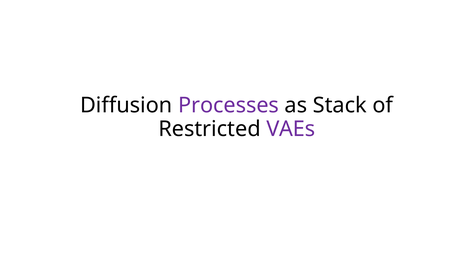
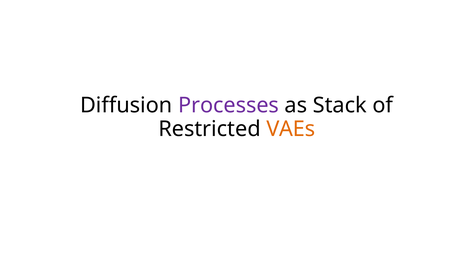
VAEs colour: purple -> orange
